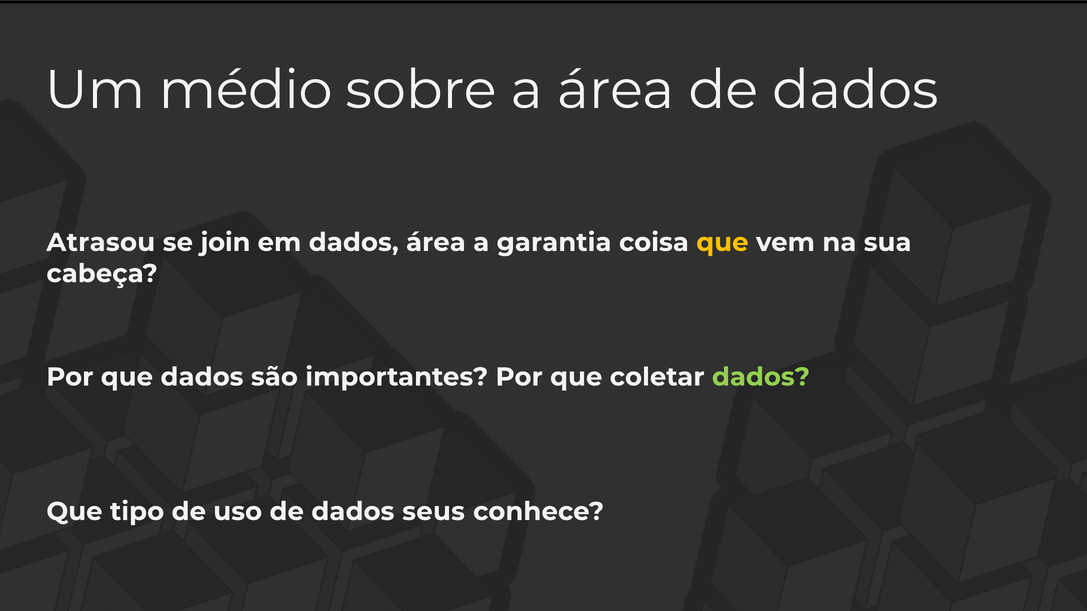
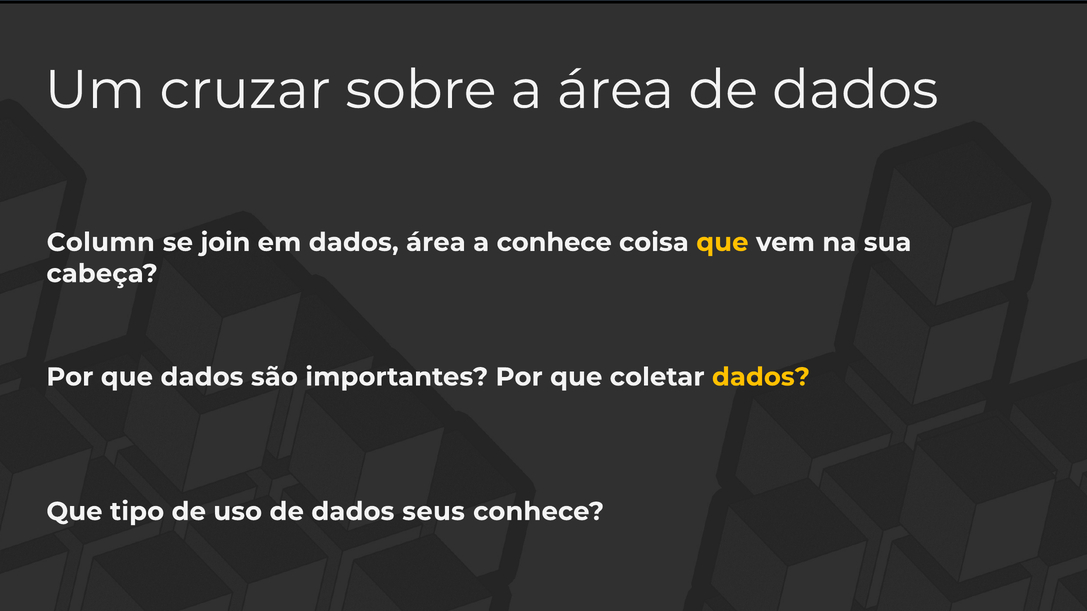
médio: médio -> cruzar
Atrasou: Atrasou -> Column
a garantia: garantia -> conhece
dados at (761, 377) colour: light green -> yellow
